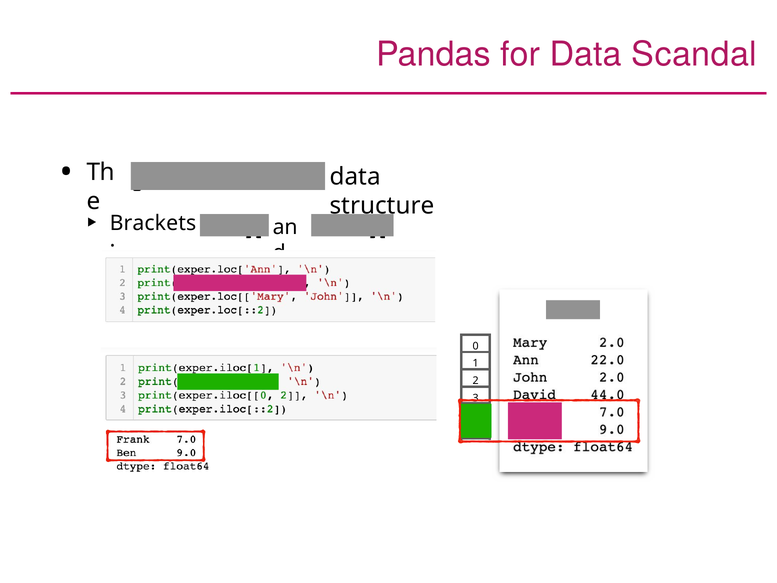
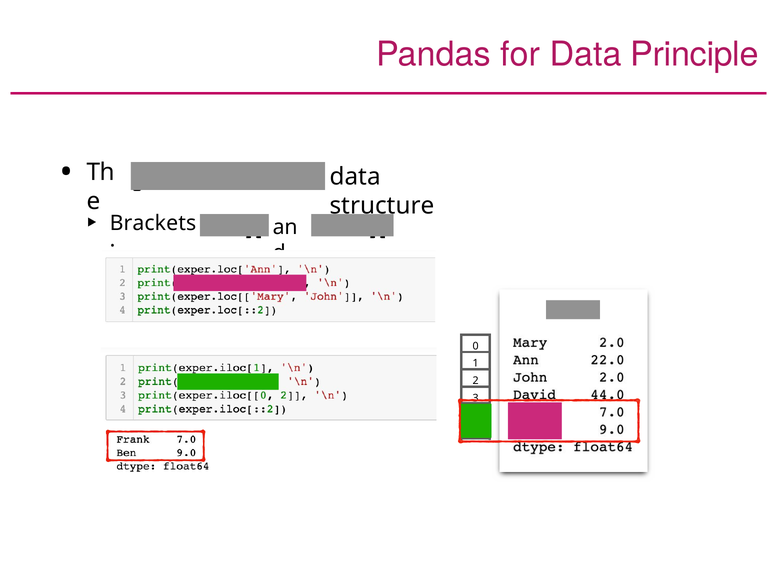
Scandal: Scandal -> Principle
